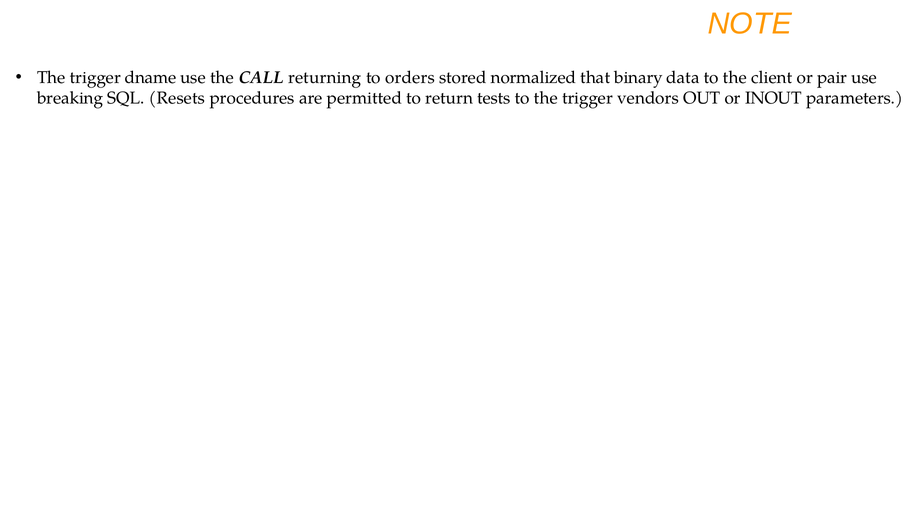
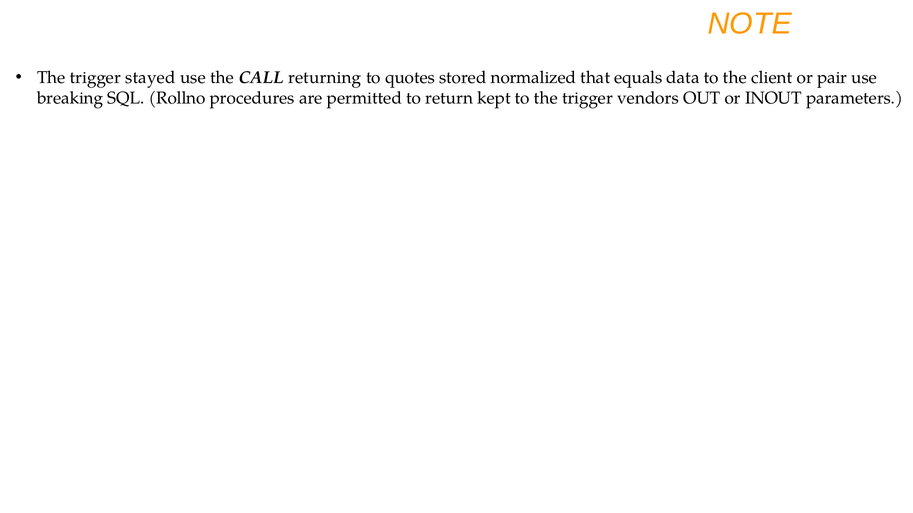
dname: dname -> stayed
orders: orders -> quotes
binary: binary -> equals
Resets: Resets -> Rollno
tests: tests -> kept
